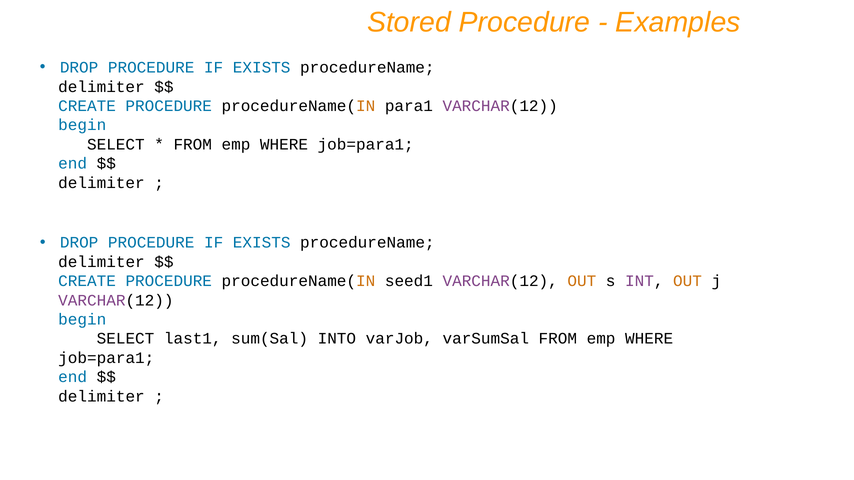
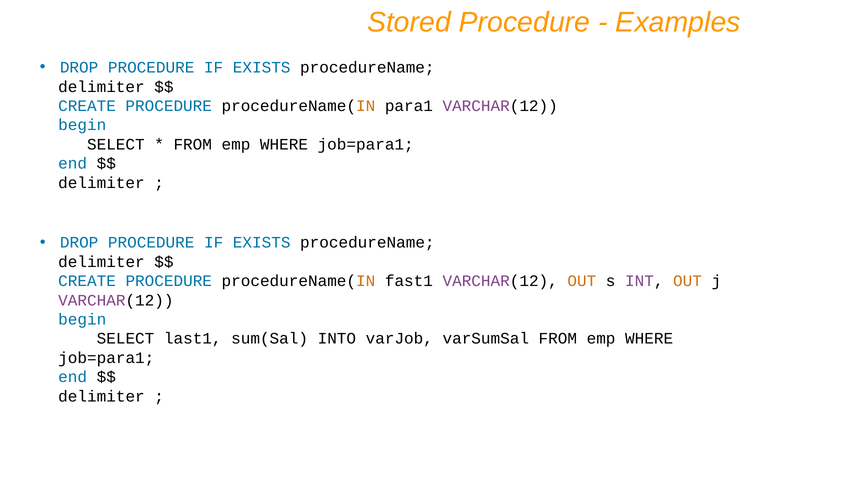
seed1: seed1 -> fast1
